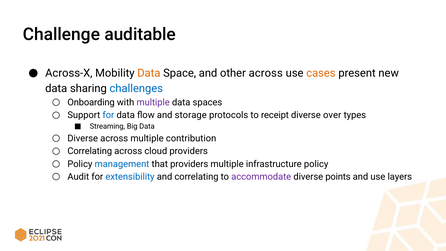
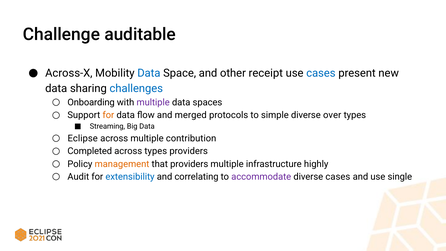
Data at (149, 73) colour: orange -> blue
other across: across -> receipt
cases at (321, 73) colour: orange -> blue
for at (108, 115) colour: blue -> orange
storage: storage -> merged
receipt: receipt -> simple
Diverse at (83, 138): Diverse -> Eclipse
Correlating at (90, 151): Correlating -> Completed
across cloud: cloud -> types
management colour: blue -> orange
infrastructure policy: policy -> highly
diverse points: points -> cases
layers: layers -> single
